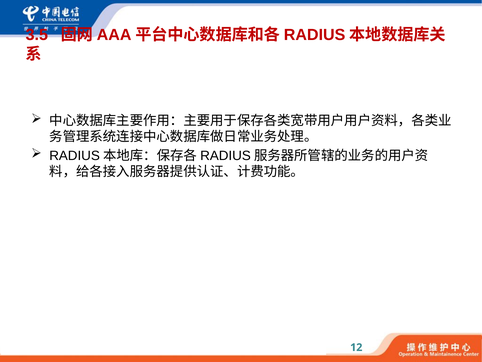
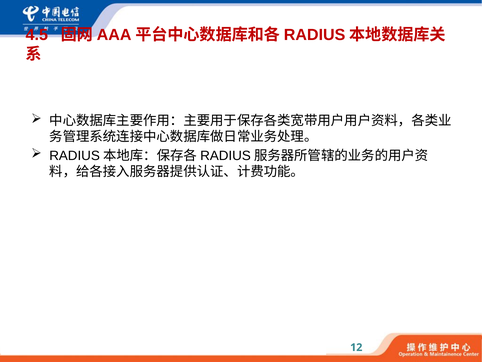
3.5: 3.5 -> 4.5
